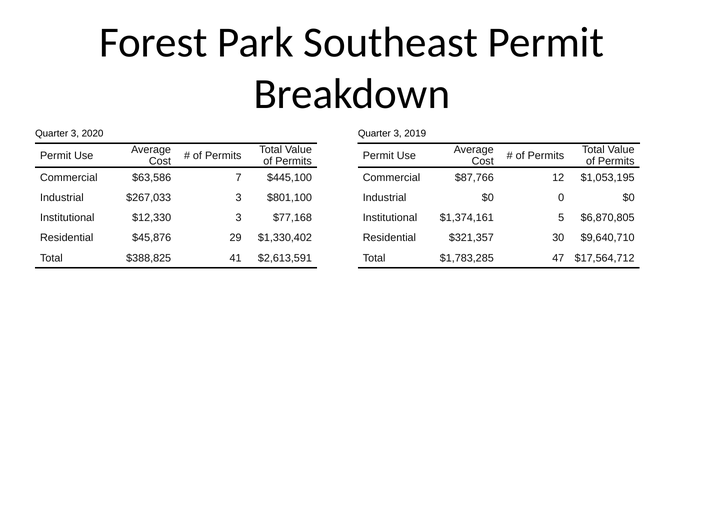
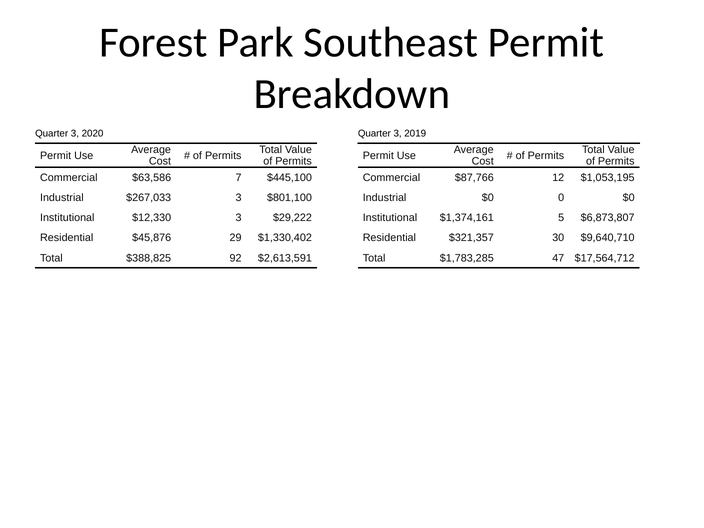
$77,168: $77,168 -> $29,222
$6,870,805: $6,870,805 -> $6,873,807
41: 41 -> 92
